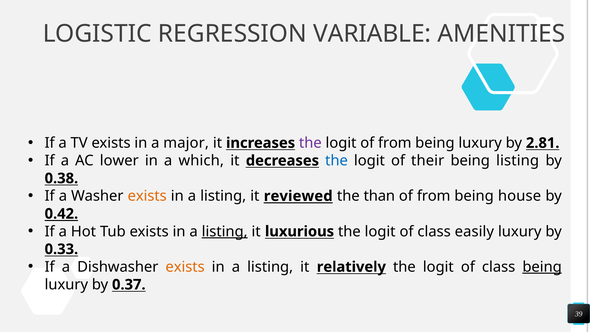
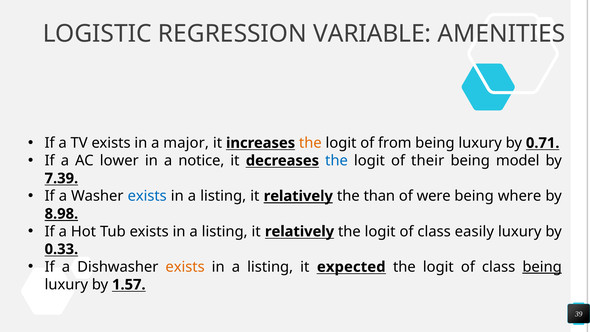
the at (310, 143) colour: purple -> orange
2.81: 2.81 -> 0.71
which: which -> notice
being listing: listing -> model
0.38: 0.38 -> 7.39
exists at (147, 196) colour: orange -> blue
reviewed at (298, 196): reviewed -> relatively
from at (434, 196): from -> were
house: house -> where
0.42: 0.42 -> 8.98
listing at (225, 231) underline: present -> none
luxurious at (300, 231): luxurious -> relatively
relatively: relatively -> expected
0.37: 0.37 -> 1.57
